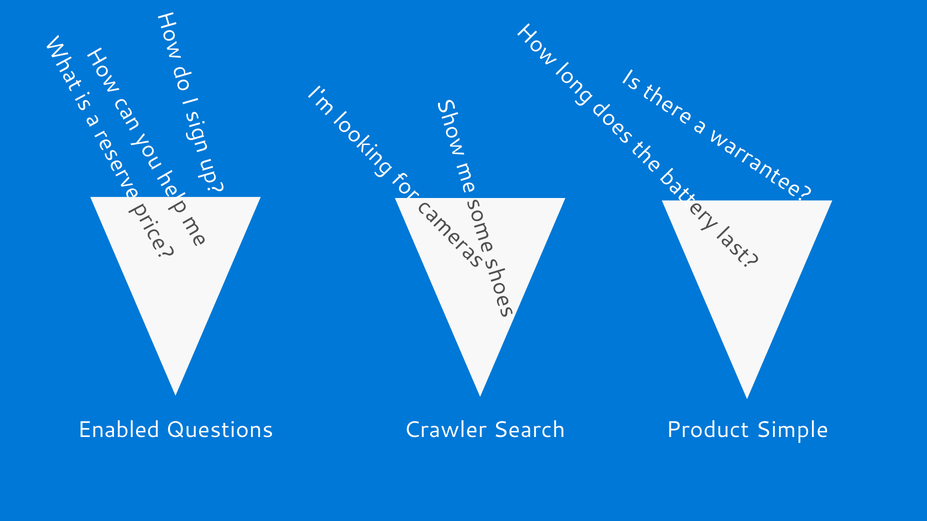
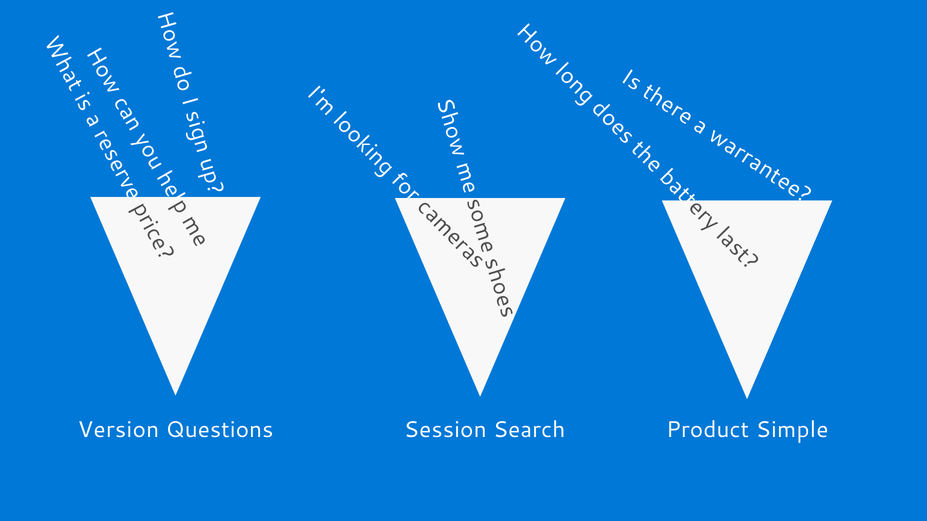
Enabled: Enabled -> Version
Crawler: Crawler -> Session
